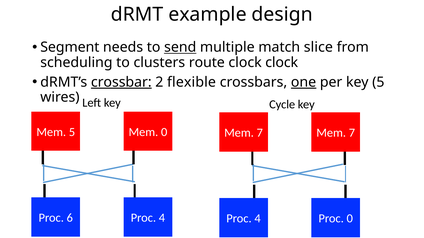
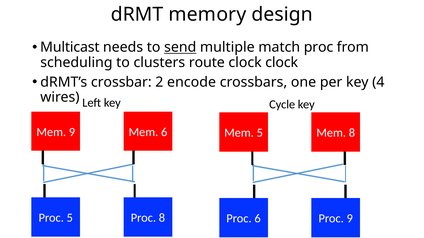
example: example -> memory
Segment: Segment -> Multicast
match slice: slice -> proc
crossbar underline: present -> none
flexible: flexible -> encode
one underline: present -> none
key 5: 5 -> 4
Mem 5: 5 -> 9
Mem 0: 0 -> 6
7 at (260, 133): 7 -> 5
7 at (352, 133): 7 -> 8
Proc 6: 6 -> 5
4 at (162, 218): 4 -> 8
4 at (258, 219): 4 -> 6
Proc 0: 0 -> 9
